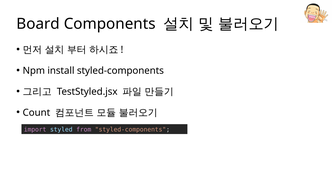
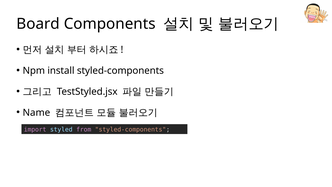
Count: Count -> Name
